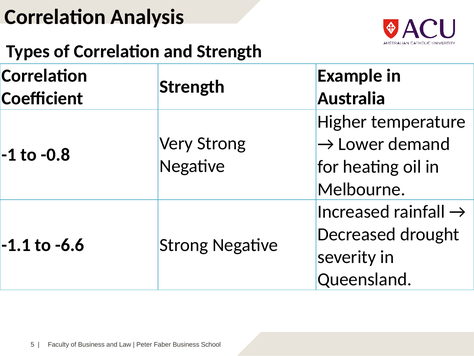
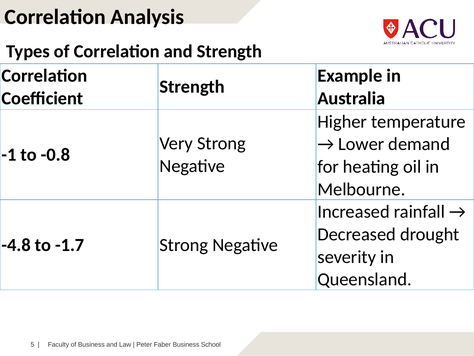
-1.1: -1.1 -> -4.8
-6.6: -6.6 -> -1.7
